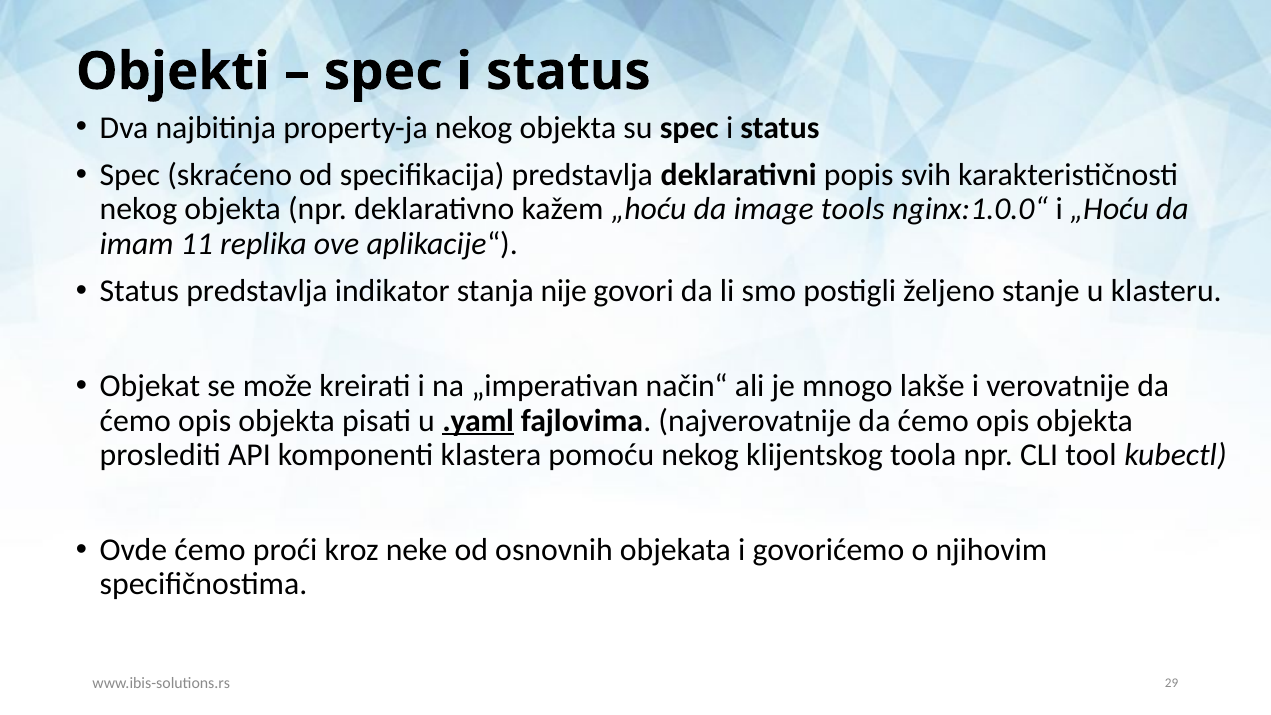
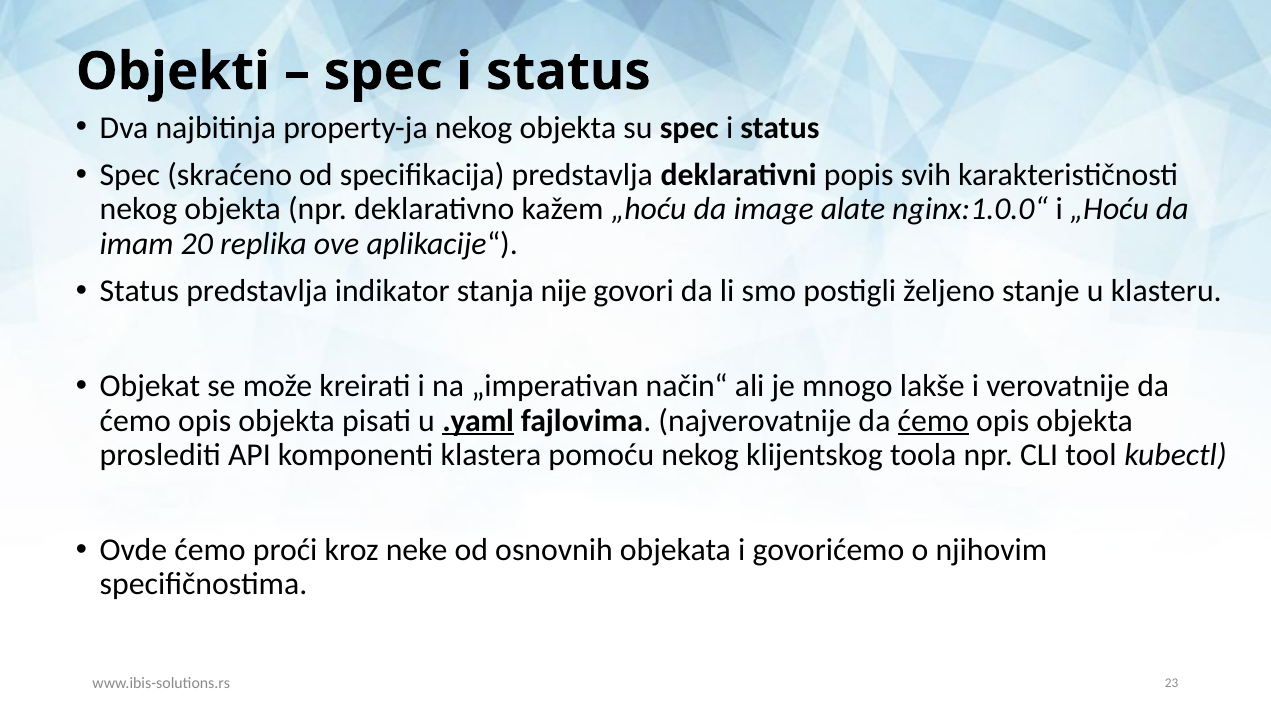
tools: tools -> alate
11: 11 -> 20
ćemo at (933, 421) underline: none -> present
29: 29 -> 23
